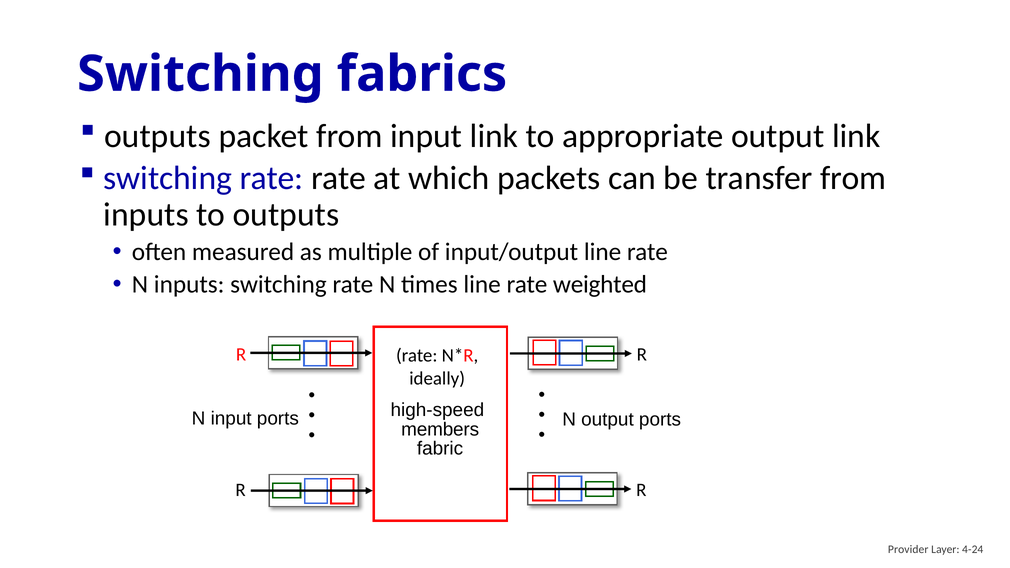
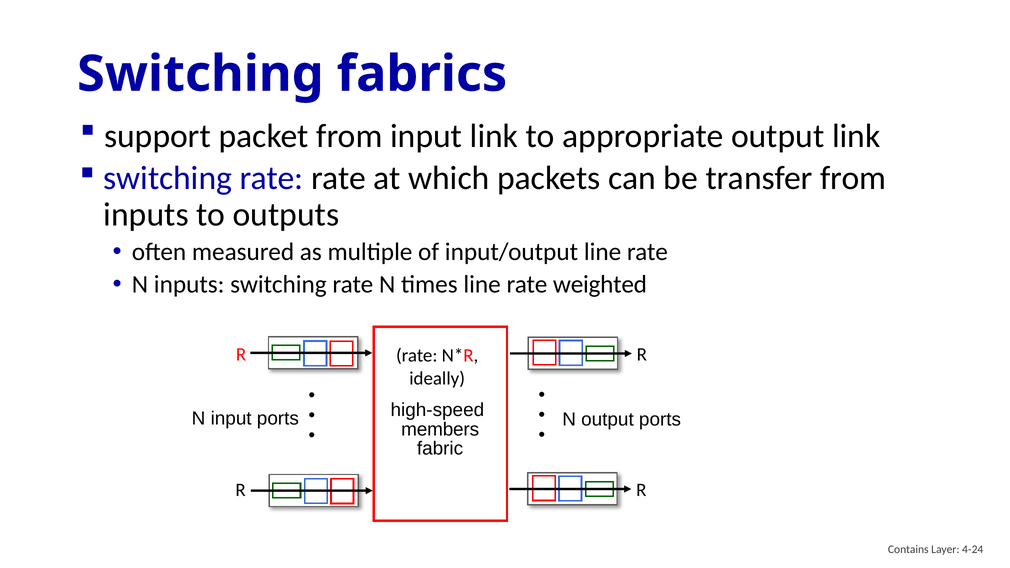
outputs at (157, 136): outputs -> support
Provider: Provider -> Contains
